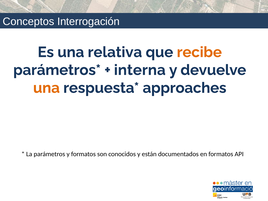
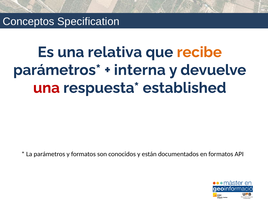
Interrogación: Interrogación -> Specification
una at (46, 88) colour: orange -> red
approaches: approaches -> established
